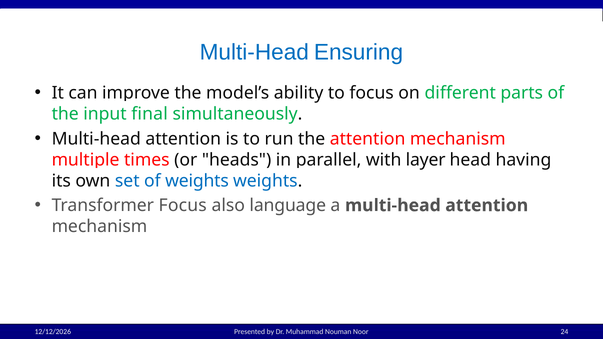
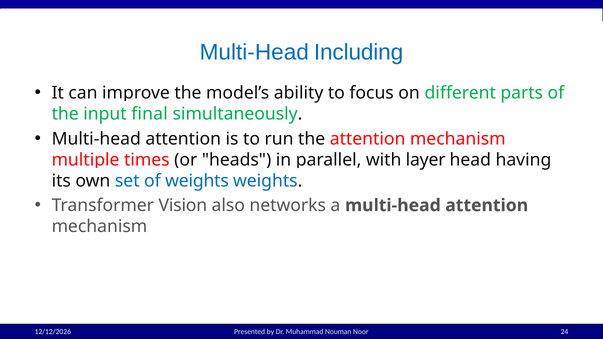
Ensuring: Ensuring -> Including
Focus at (183, 206): Focus -> Vision
language: language -> networks
